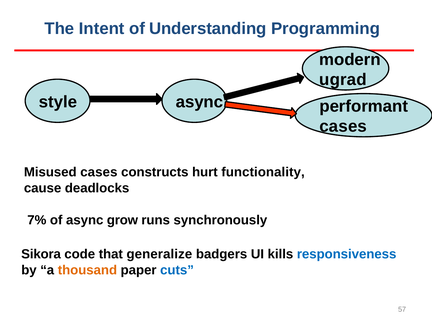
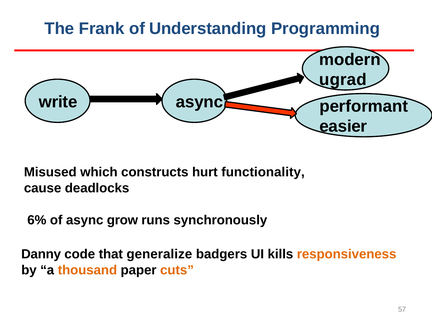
Intent: Intent -> Frank
style: style -> write
cases at (343, 126): cases -> easier
Misused cases: cases -> which
7%: 7% -> 6%
Sikora: Sikora -> Danny
responsiveness colour: blue -> orange
cuts colour: blue -> orange
